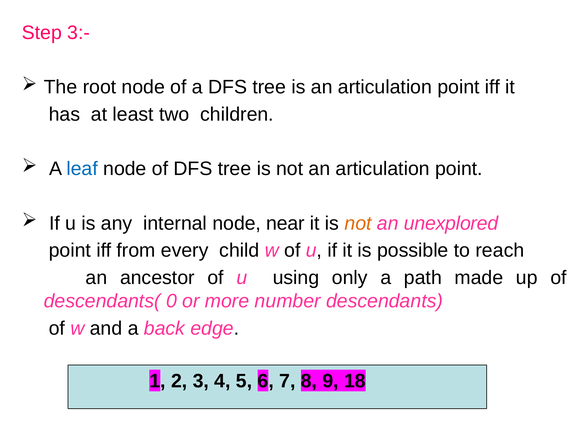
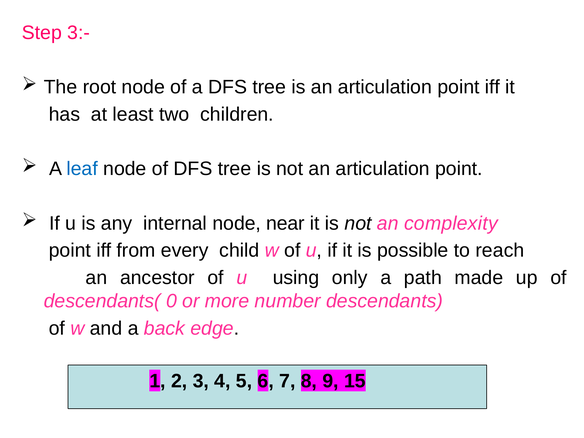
not at (358, 223) colour: orange -> black
unexplored: unexplored -> complexity
18: 18 -> 15
